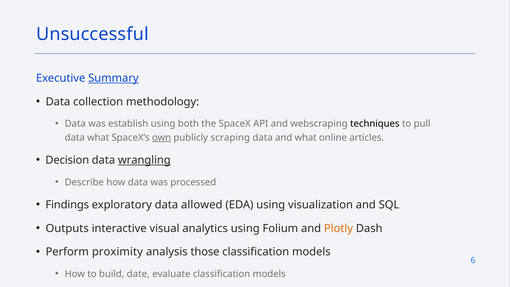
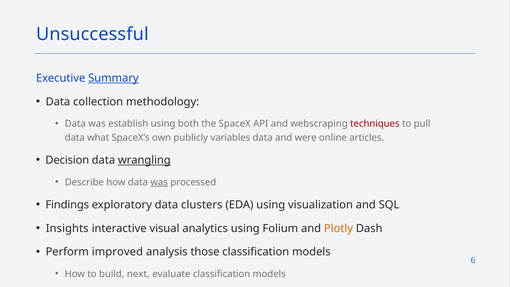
techniques colour: black -> red
own underline: present -> none
scraping: scraping -> variables
and what: what -> were
was at (159, 182) underline: none -> present
allowed: allowed -> clusters
Outputs: Outputs -> Insights
proximity: proximity -> improved
date: date -> next
